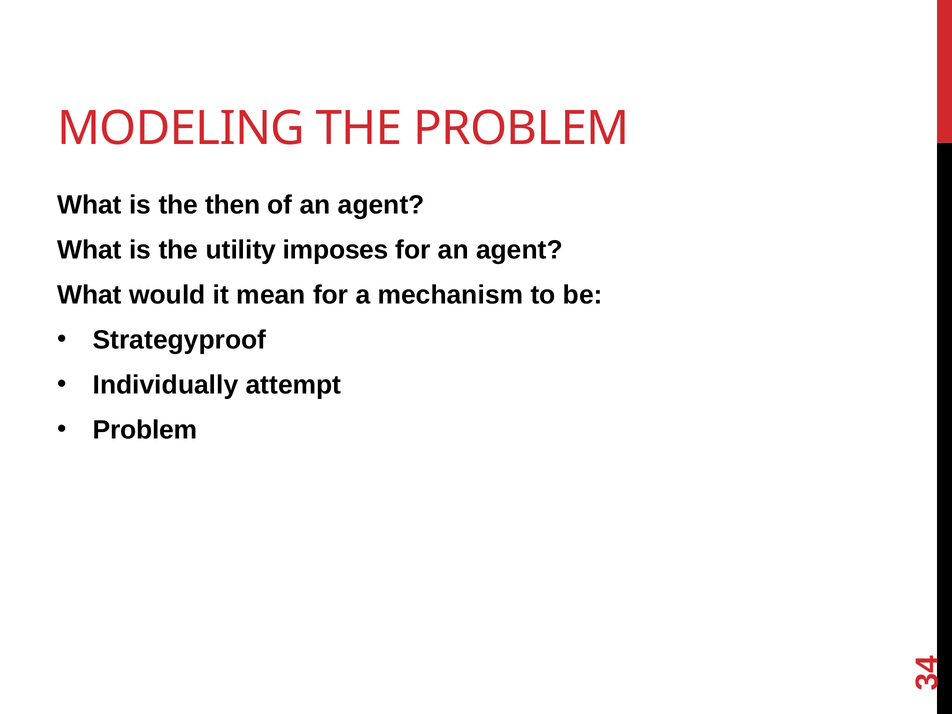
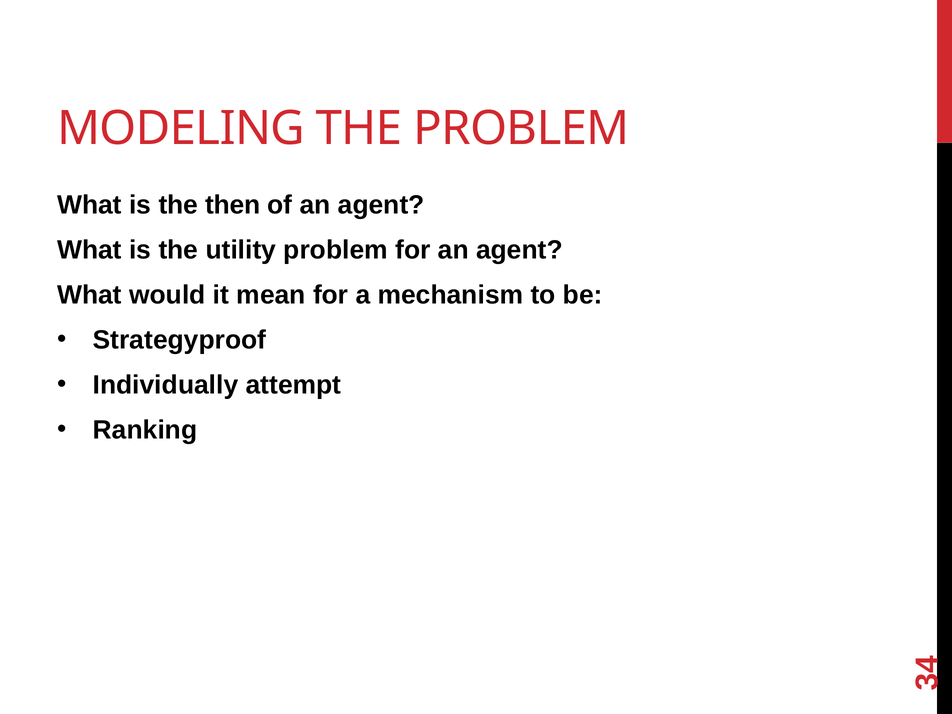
utility imposes: imposes -> problem
Problem at (145, 430): Problem -> Ranking
